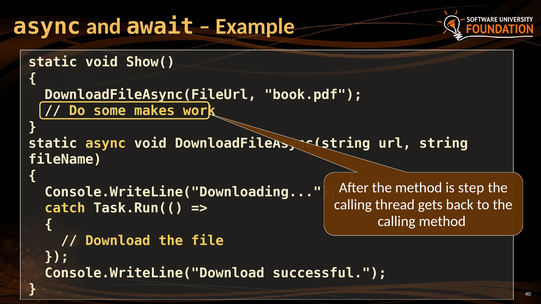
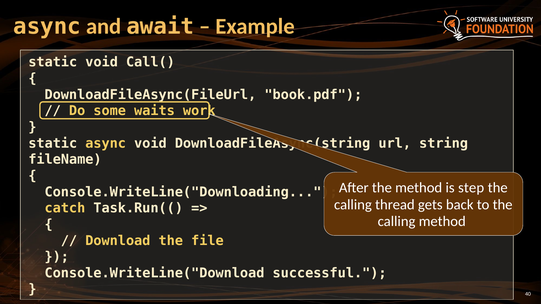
Show(: Show( -> Call(
makes: makes -> waits
